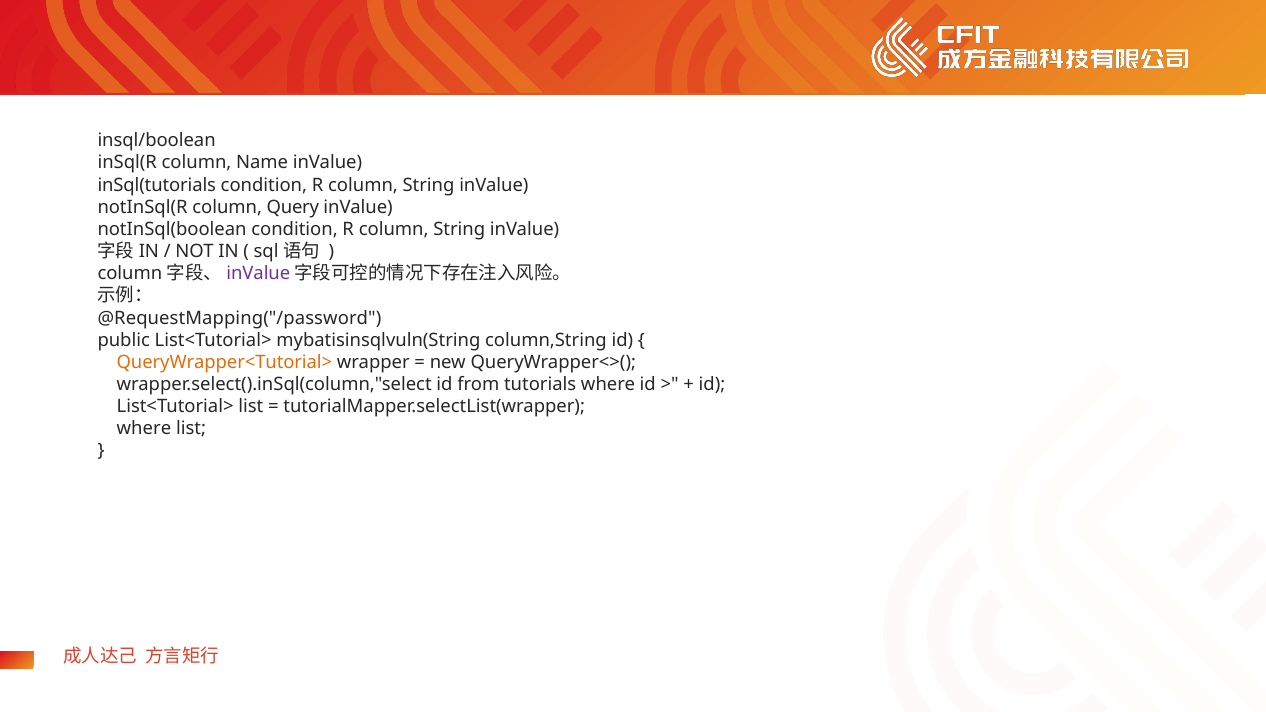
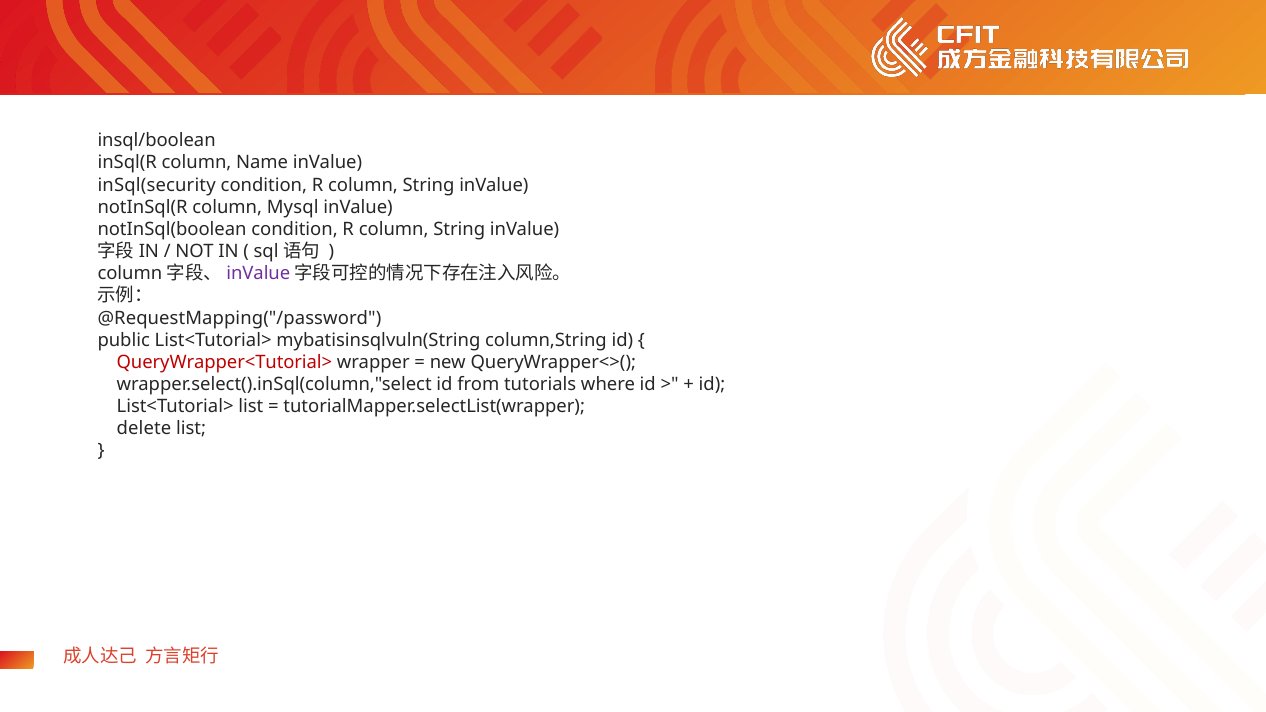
inSql(tutorials: inSql(tutorials -> inSql(security
Query: Query -> Mysql
QueryWrapper<Tutorial> colour: orange -> red
where at (144, 429): where -> delete
